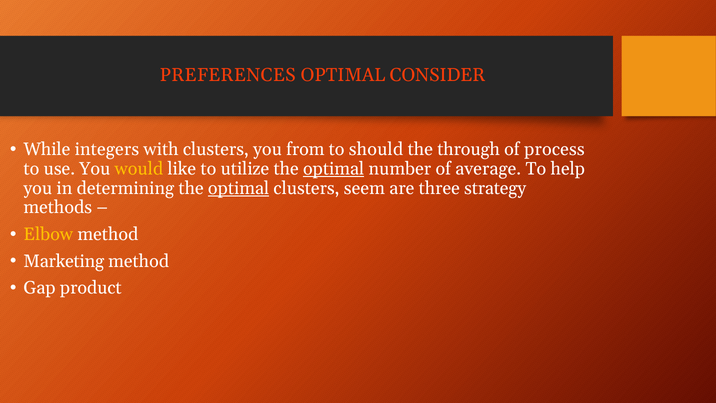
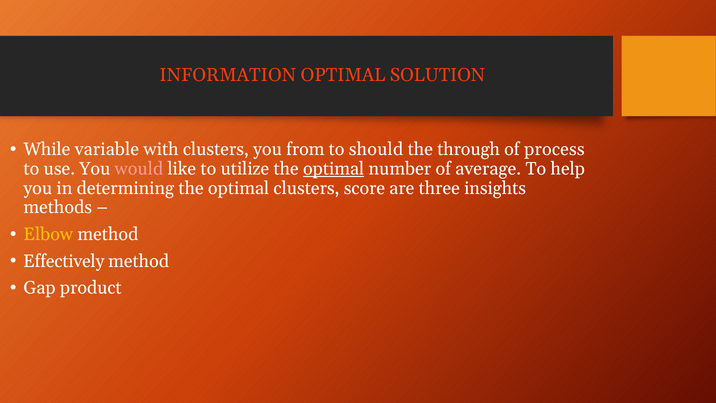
PREFERENCES: PREFERENCES -> INFORMATION
CONSIDER: CONSIDER -> SOLUTION
integers: integers -> variable
would colour: yellow -> pink
optimal at (239, 188) underline: present -> none
seem: seem -> score
strategy: strategy -> insights
Marketing: Marketing -> Effectively
